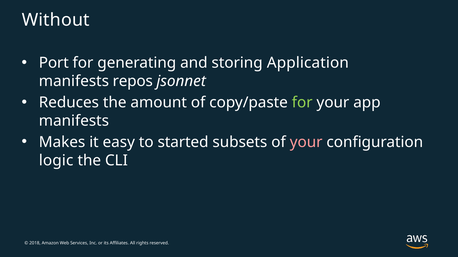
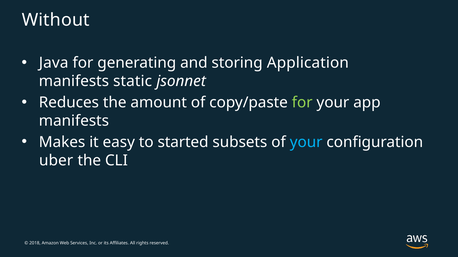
Port: Port -> Java
repos: repos -> static
your at (306, 142) colour: pink -> light blue
logic: logic -> uber
